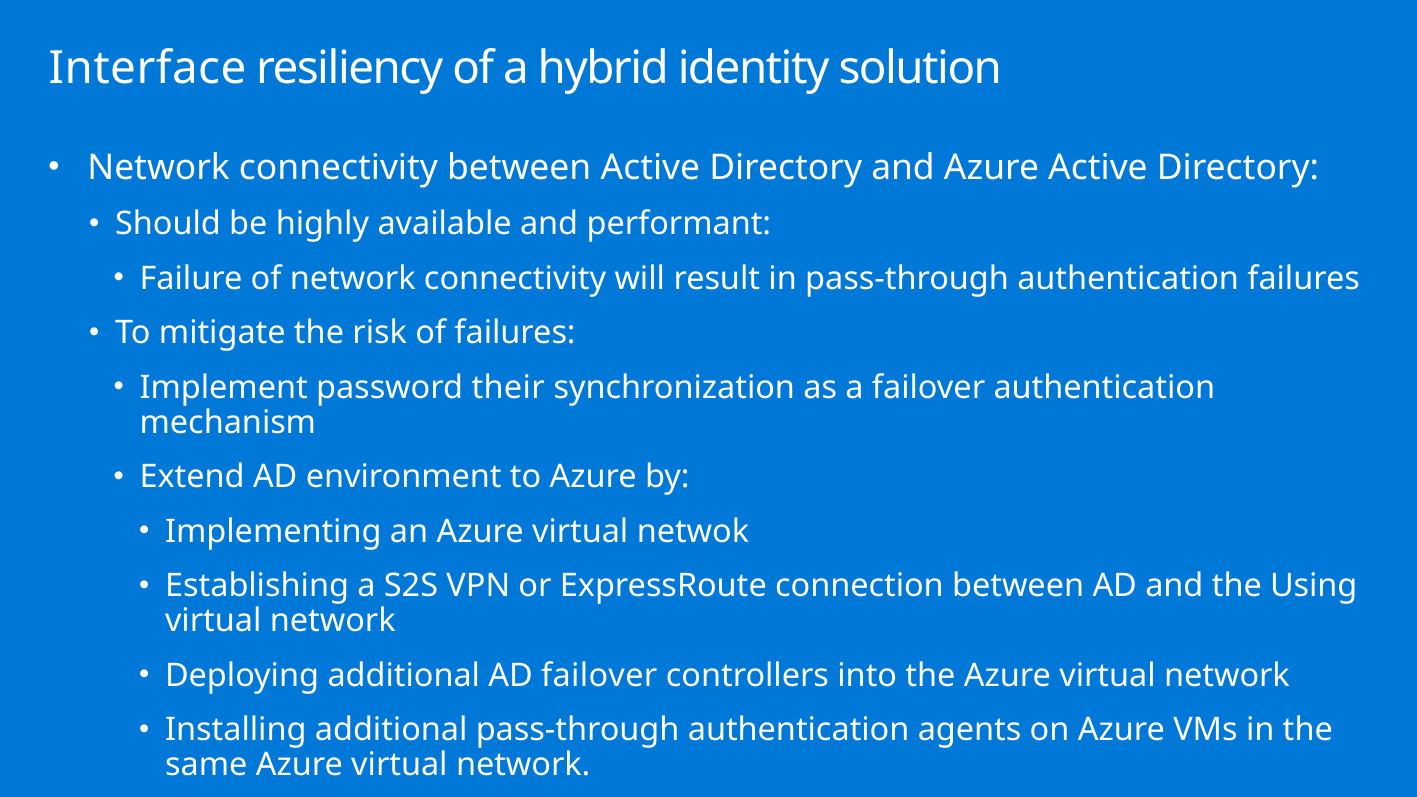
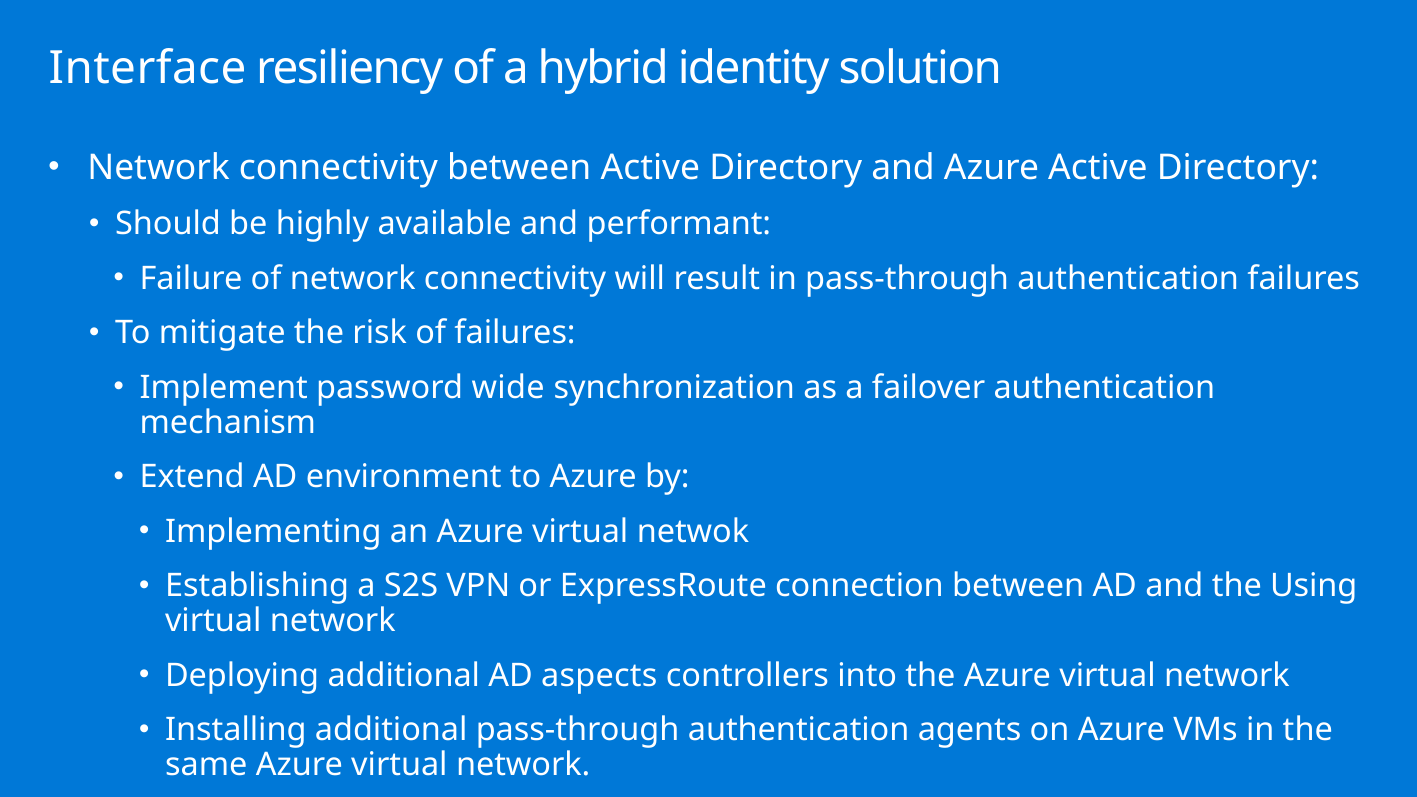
their: their -> wide
AD failover: failover -> aspects
